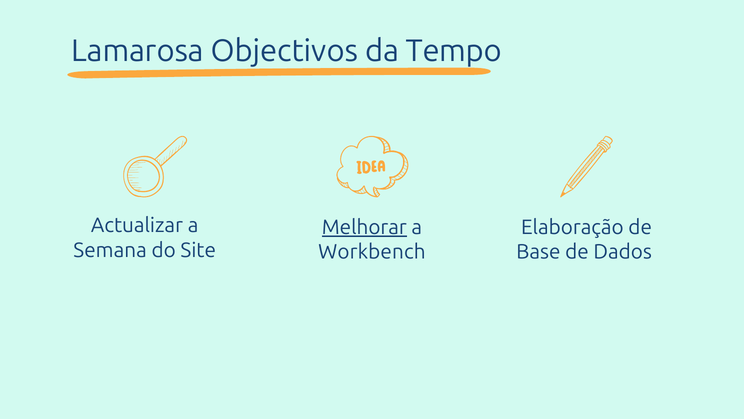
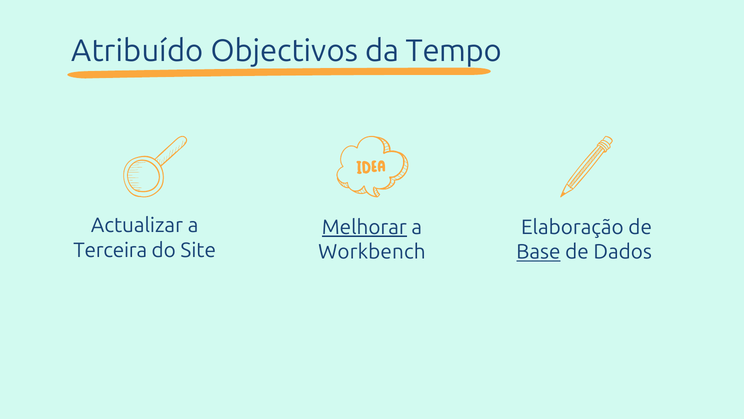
Lamarosa: Lamarosa -> Atribuído
Semana: Semana -> Terceira
Base underline: none -> present
